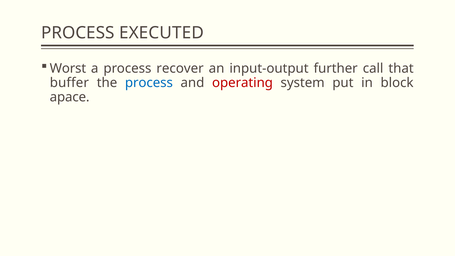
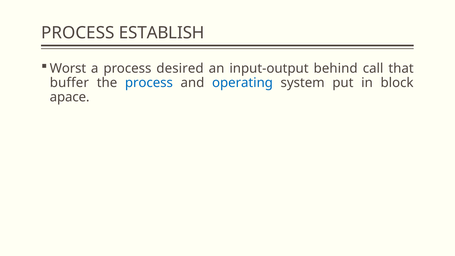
EXECUTED: EXECUTED -> ESTABLISH
recover: recover -> desired
further: further -> behind
operating colour: red -> blue
